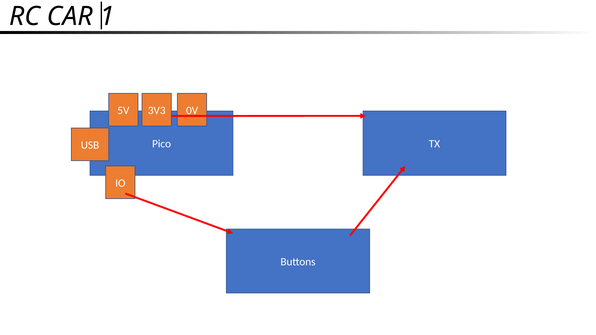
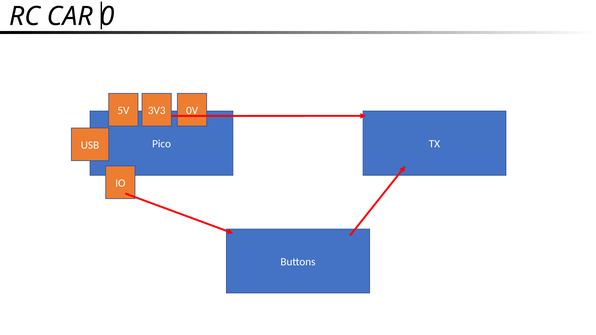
1: 1 -> 0
